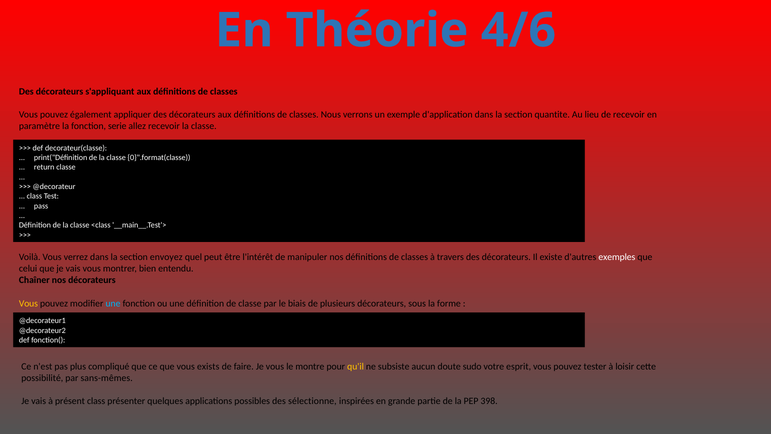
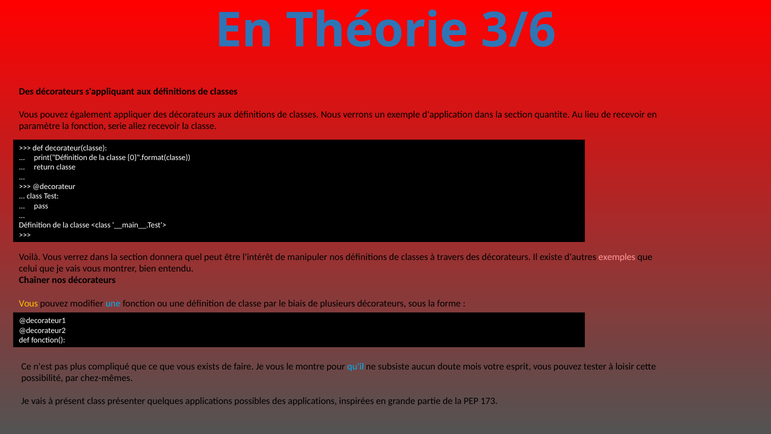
4/6: 4/6 -> 3/6
envoyez: envoyez -> donnera
exemples colour: white -> pink
qu'il colour: yellow -> light blue
sudo: sudo -> mois
sans-mêmes: sans-mêmes -> chez-mêmes
des sélectionne: sélectionne -> applications
398: 398 -> 173
